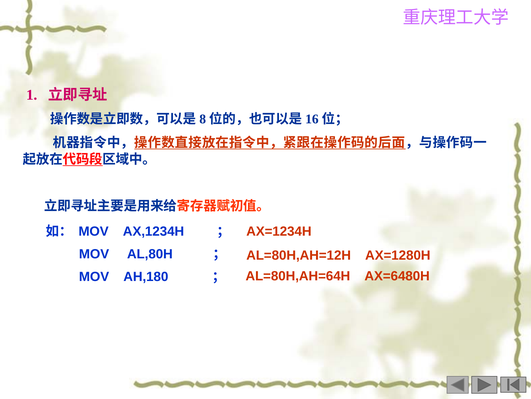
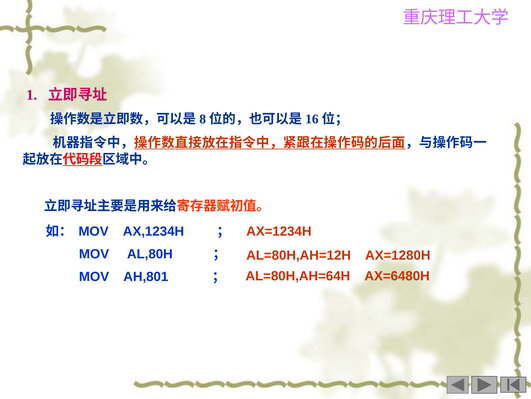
AH,180: AH,180 -> AH,801
